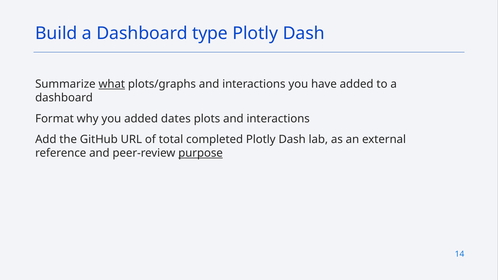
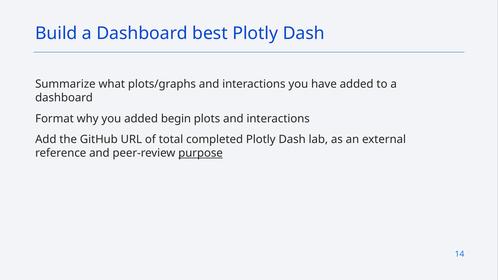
type: type -> best
what underline: present -> none
dates: dates -> begin
